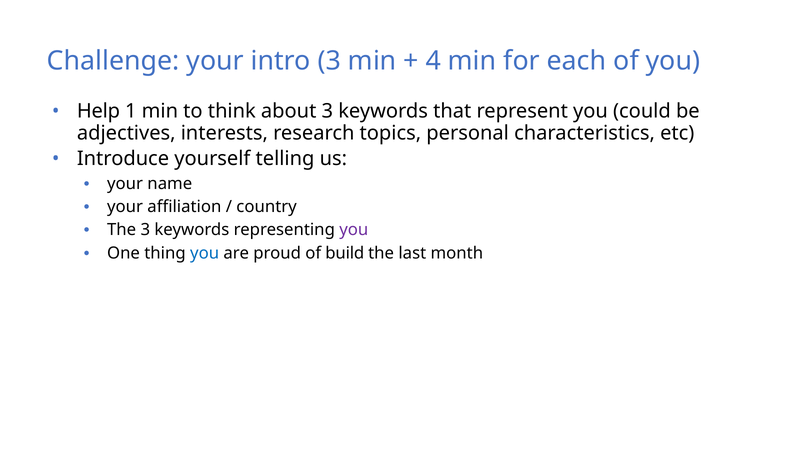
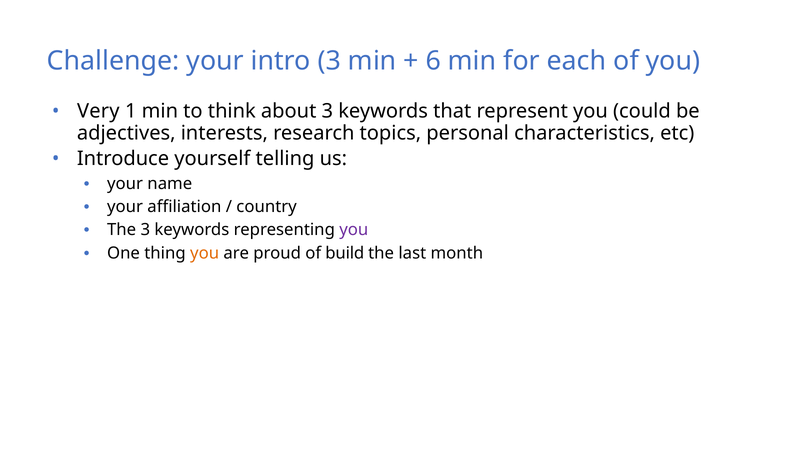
4: 4 -> 6
Help: Help -> Very
you at (205, 253) colour: blue -> orange
